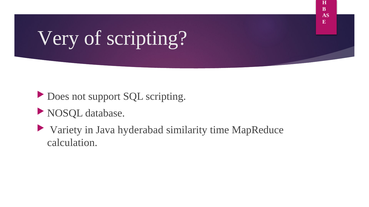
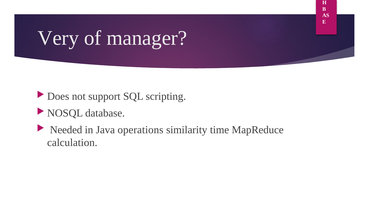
of scripting: scripting -> manager
Variety: Variety -> Needed
hyderabad: hyderabad -> operations
